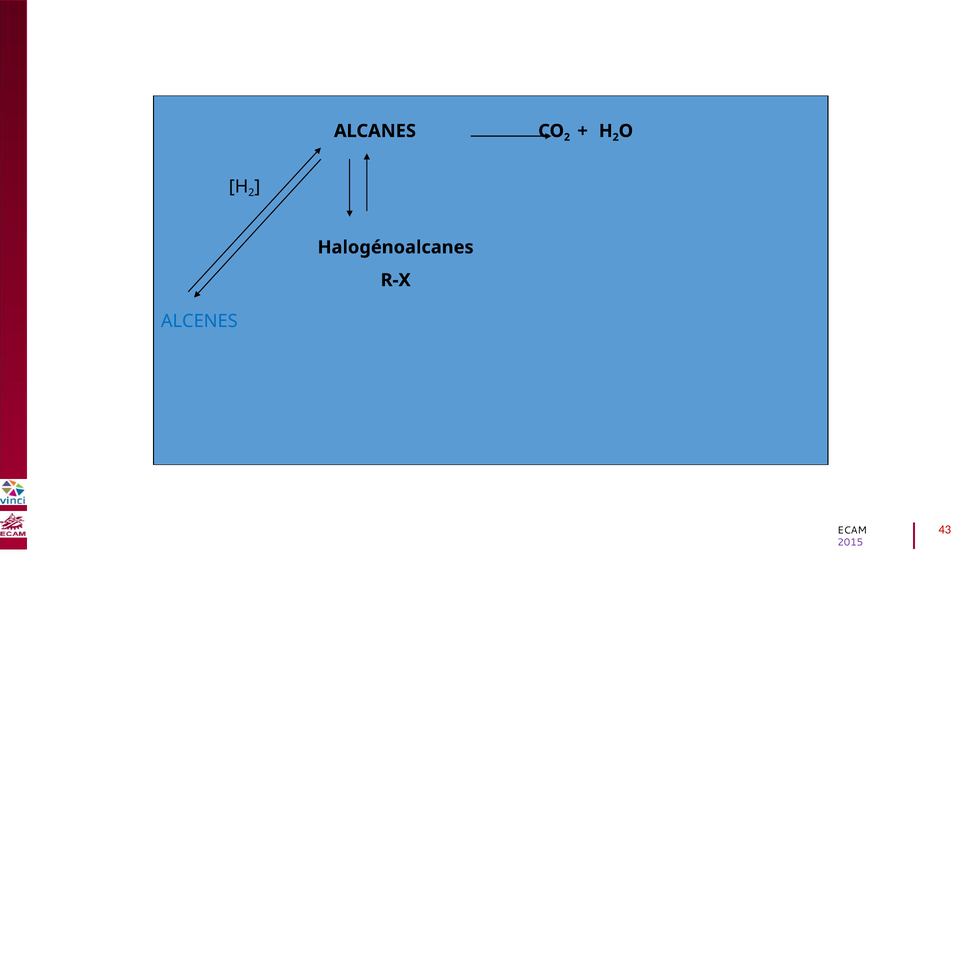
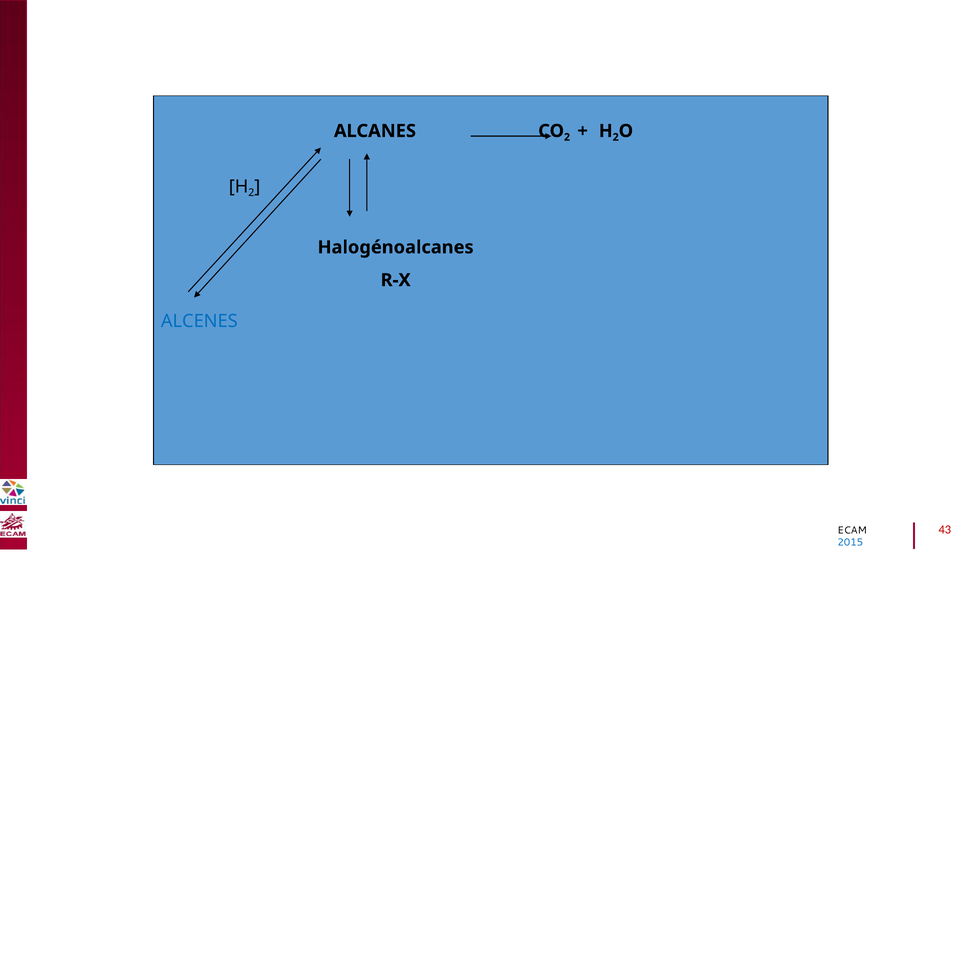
2015 colour: purple -> blue
